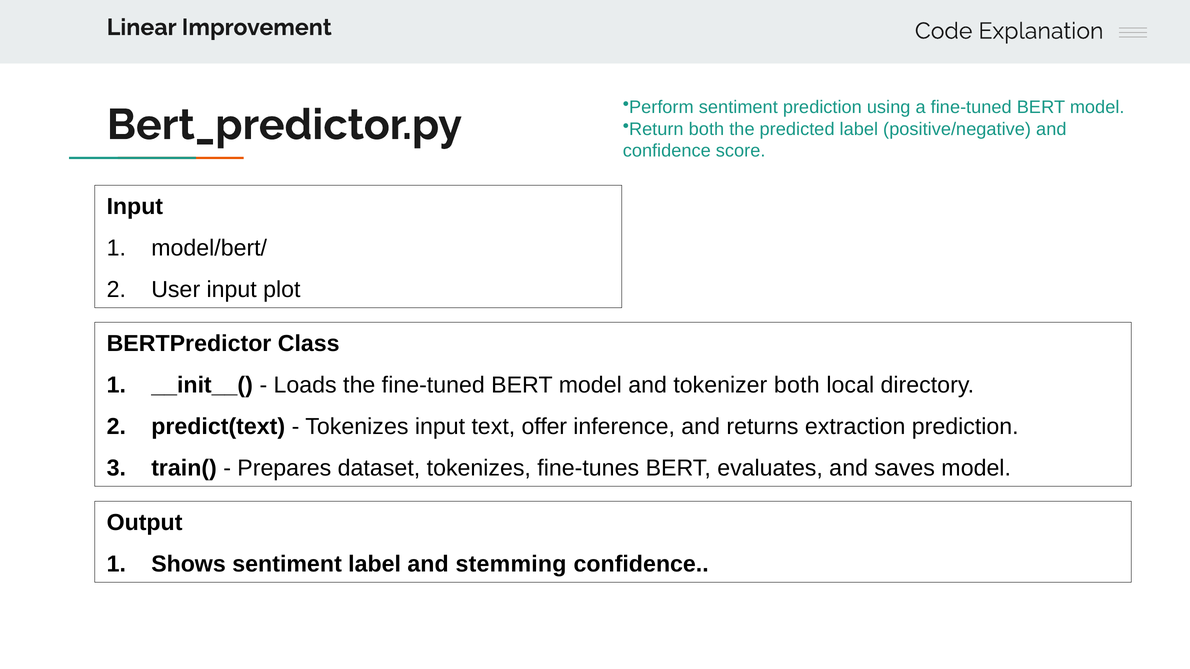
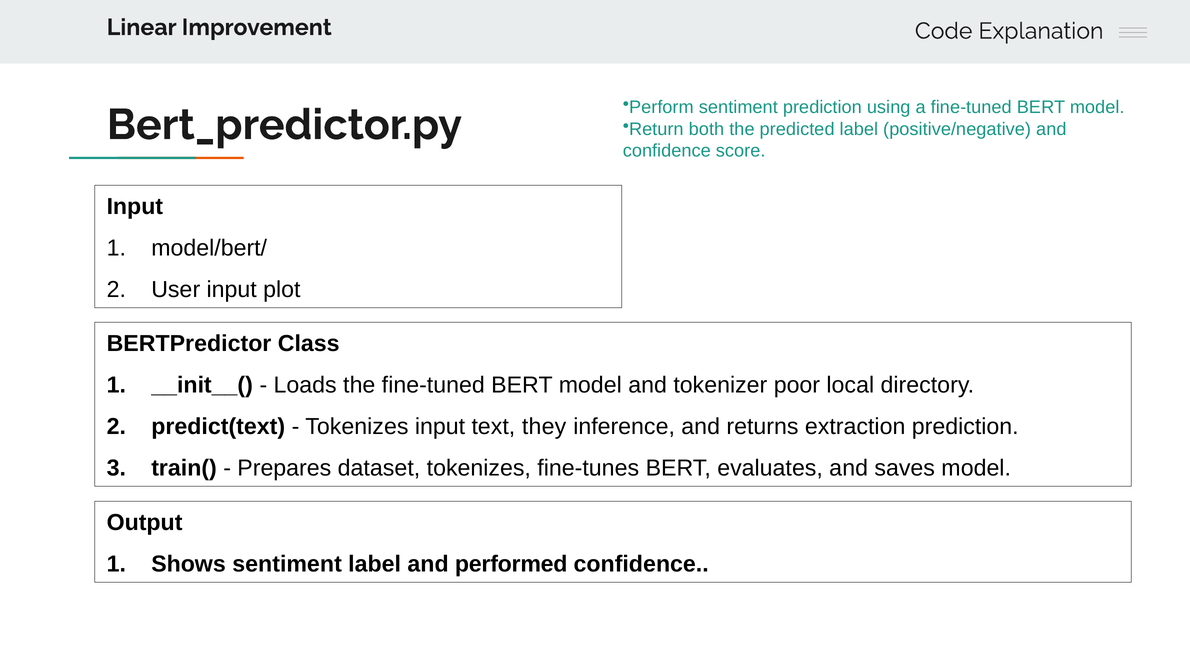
tokenizer both: both -> poor
offer: offer -> they
stemming: stemming -> performed
